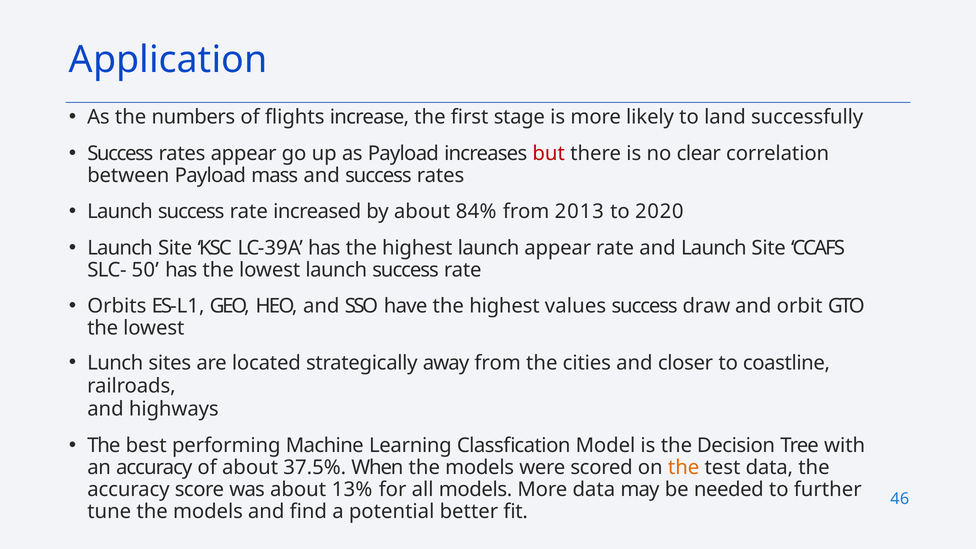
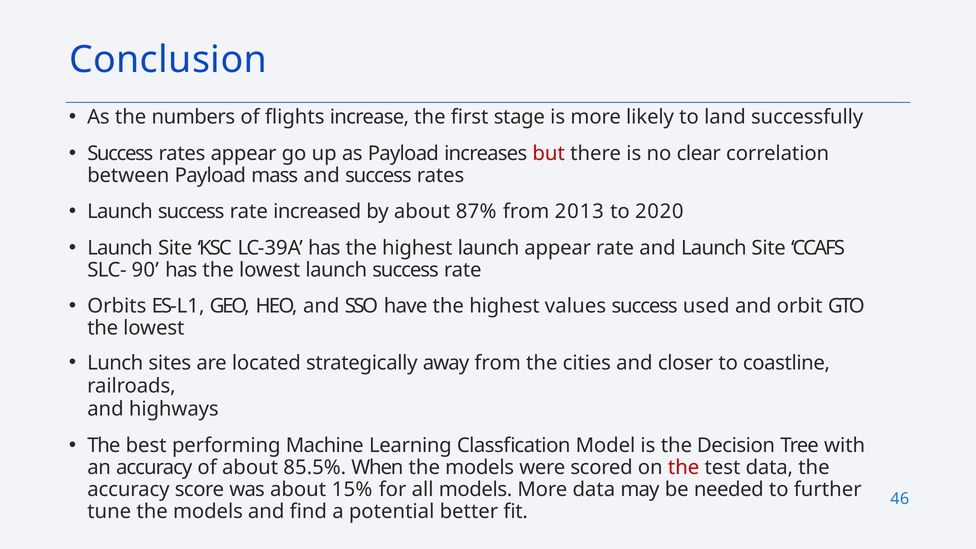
Application: Application -> Conclusion
84%: 84% -> 87%
50: 50 -> 90
draw: draw -> used
37.5%: 37.5% -> 85.5%
the at (684, 468) colour: orange -> red
13%: 13% -> 15%
